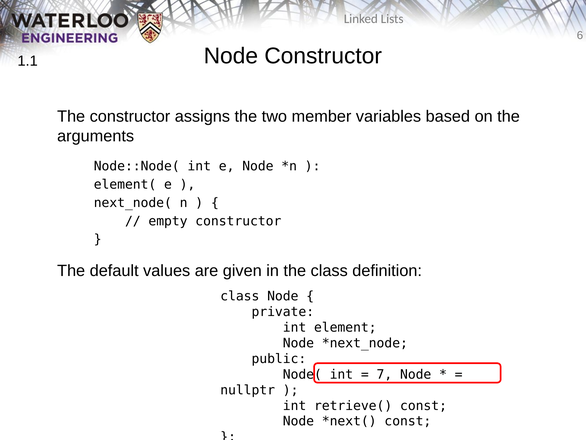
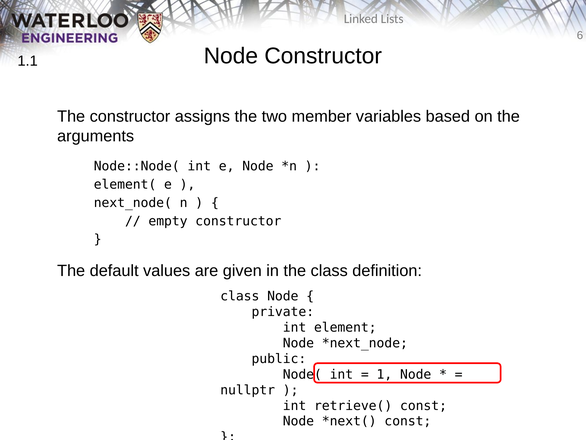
7: 7 -> 1
